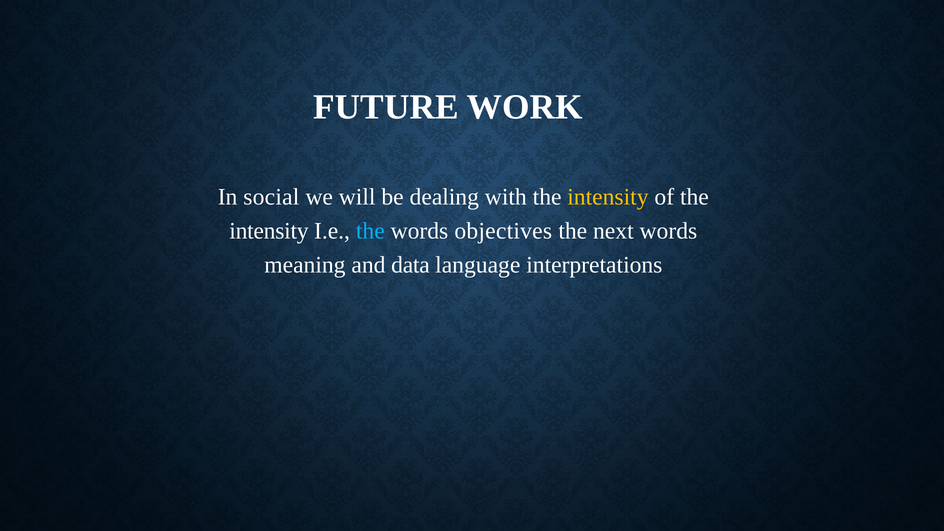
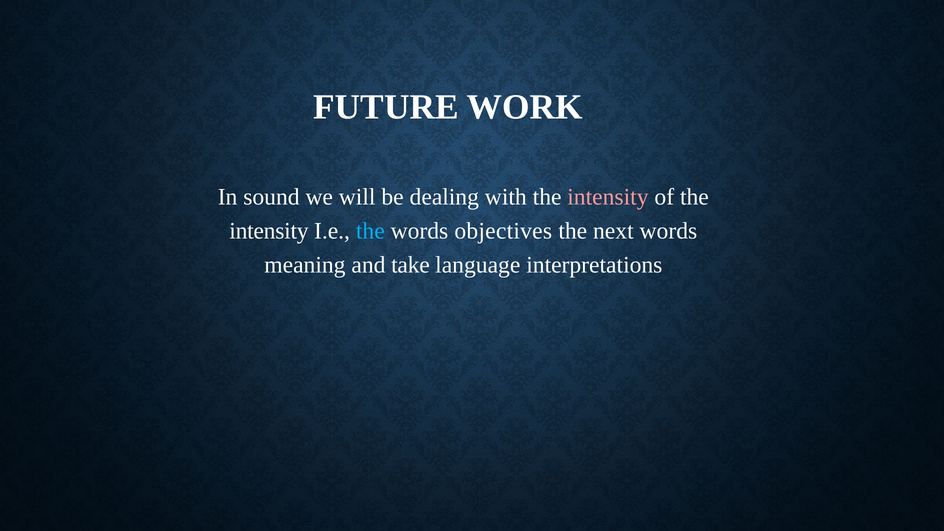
social: social -> sound
intensity at (608, 197) colour: yellow -> pink
data: data -> take
